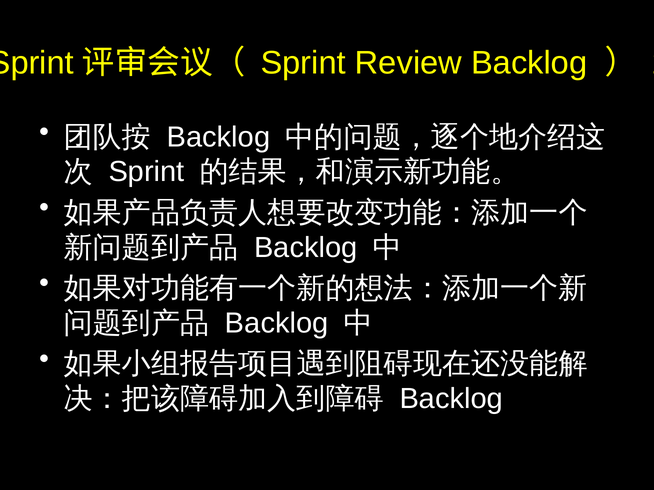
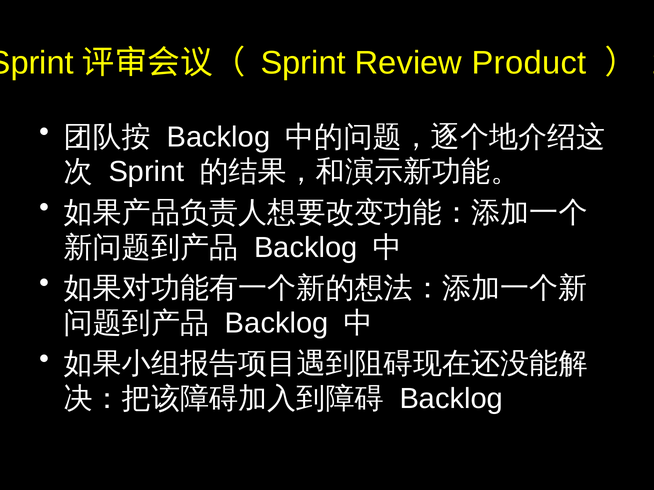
Review Backlog: Backlog -> Product
